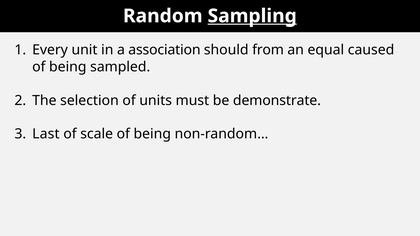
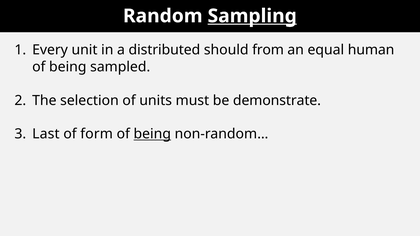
association: association -> distributed
caused: caused -> human
scale: scale -> form
being at (152, 134) underline: none -> present
